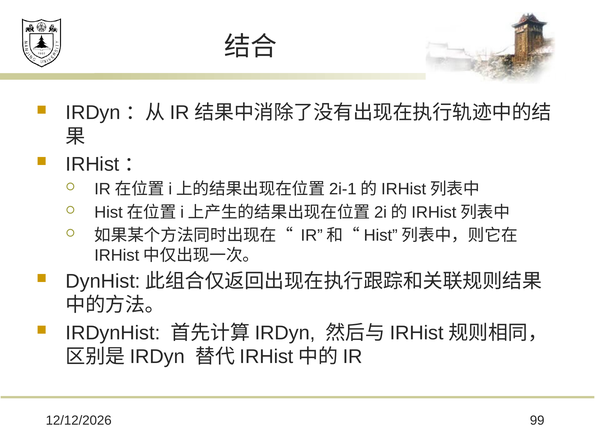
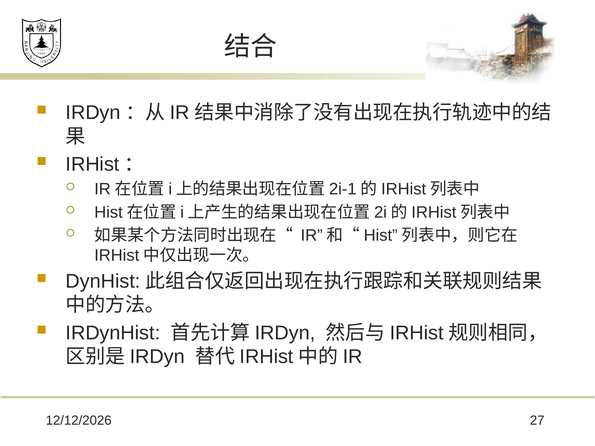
99: 99 -> 27
